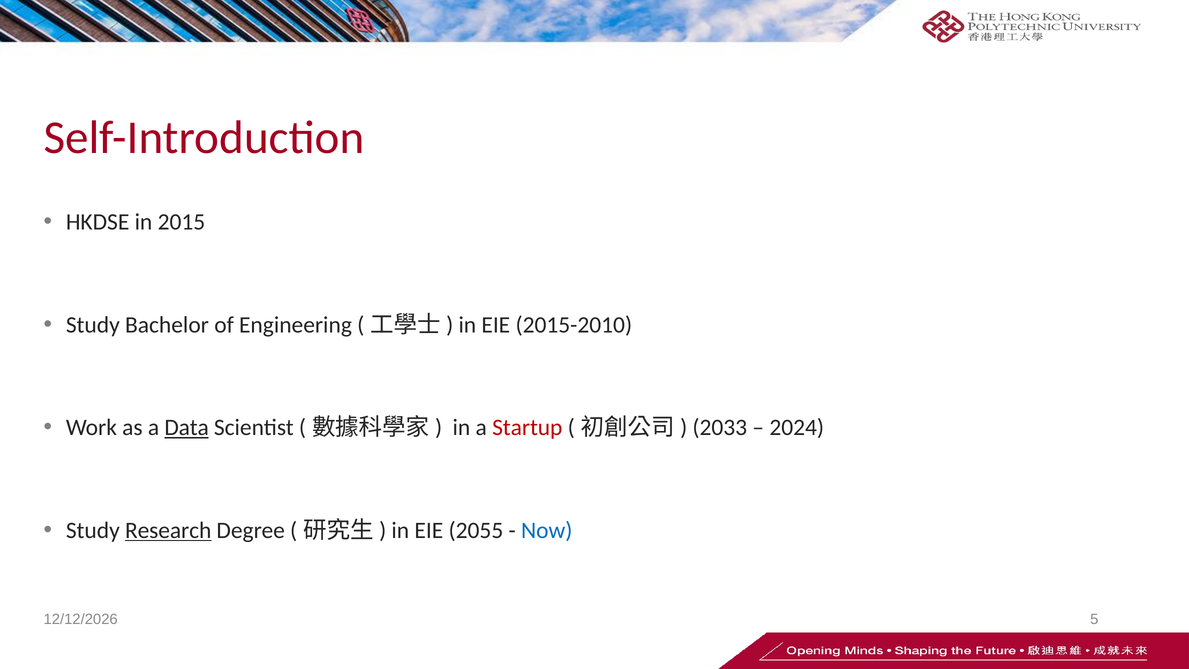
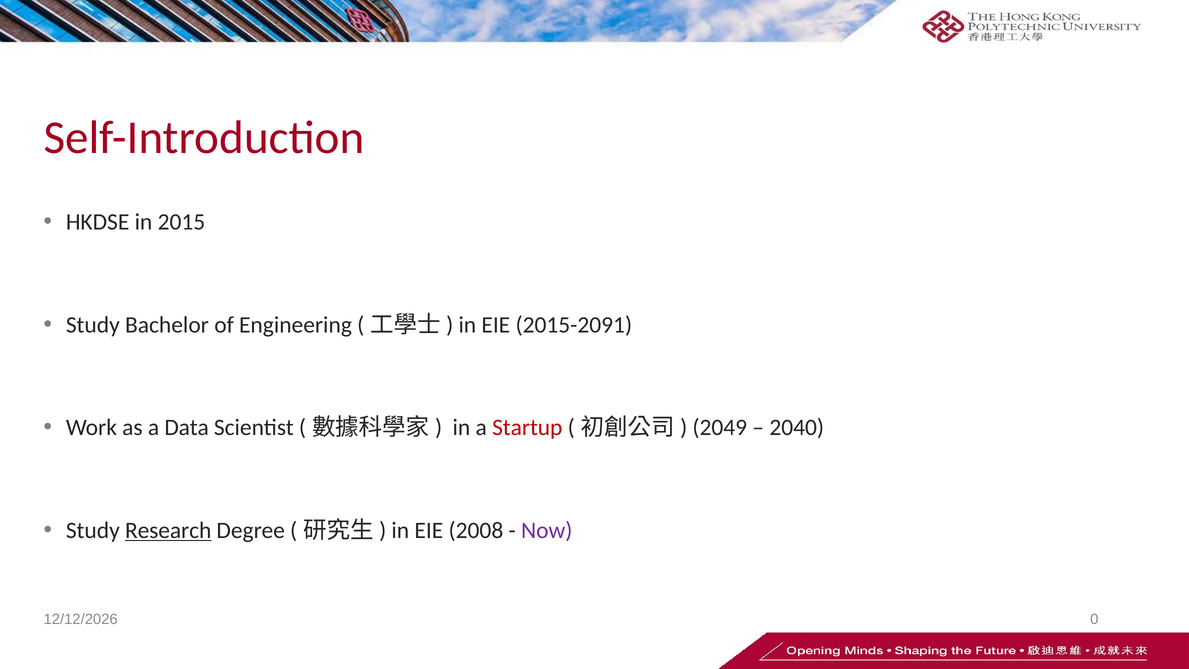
2015-2010: 2015-2010 -> 2015-2091
Data underline: present -> none
2033: 2033 -> 2049
2024: 2024 -> 2040
2055: 2055 -> 2008
Now colour: blue -> purple
5: 5 -> 0
